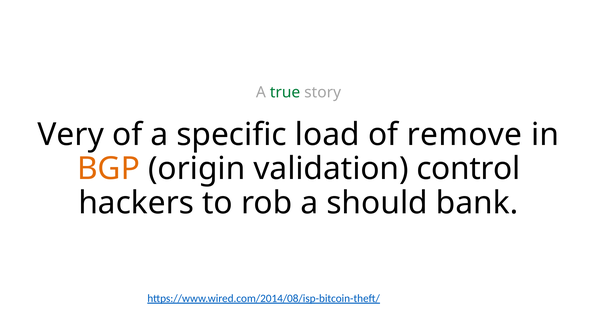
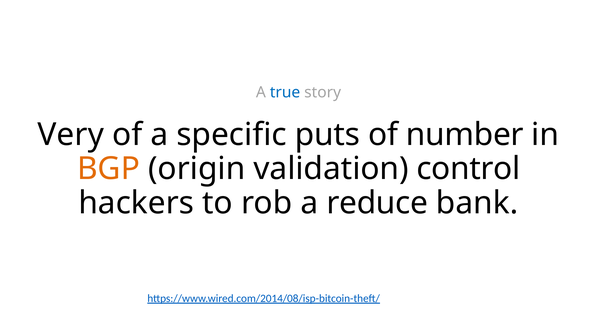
true colour: green -> blue
load: load -> puts
remove: remove -> number
should: should -> reduce
